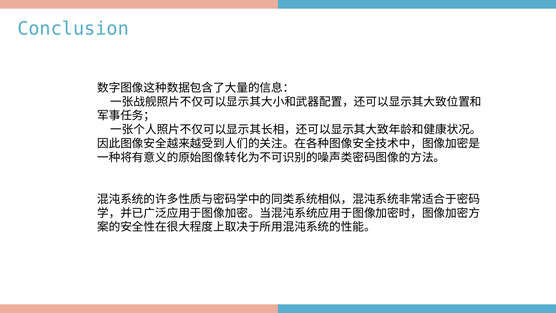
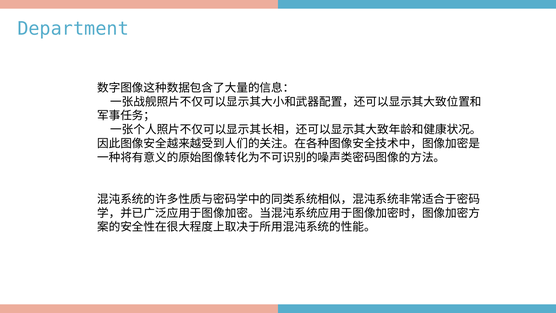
Conclusion: Conclusion -> Department
